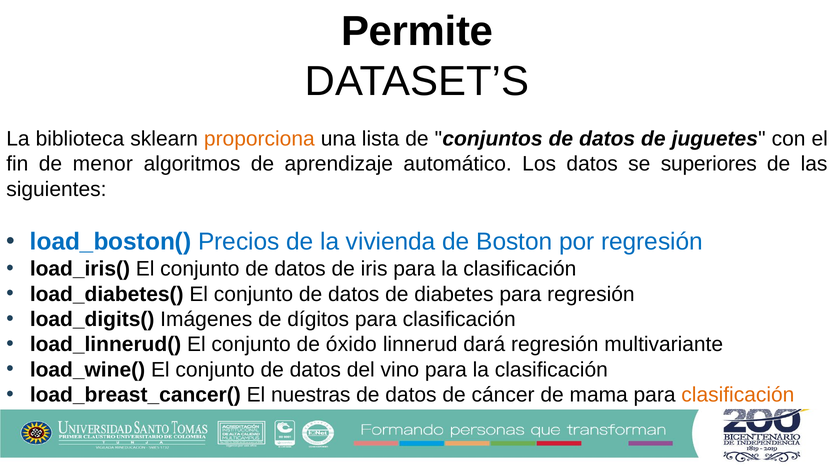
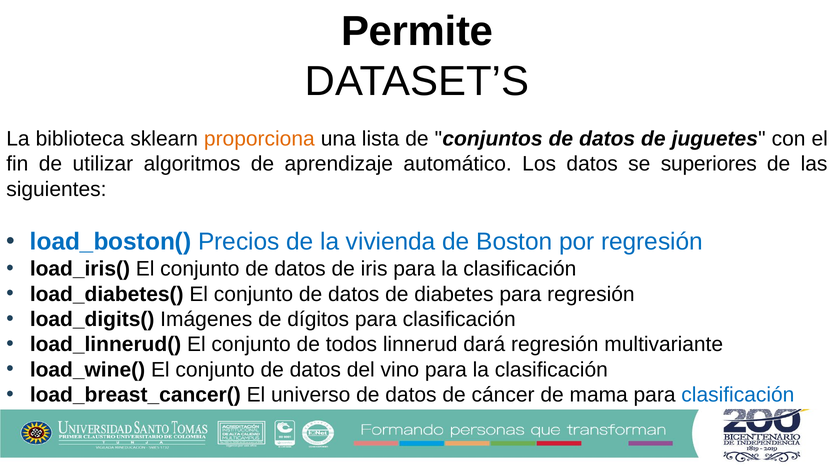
menor: menor -> utilizar
óxido: óxido -> todos
nuestras: nuestras -> universo
clasificación at (738, 395) colour: orange -> blue
